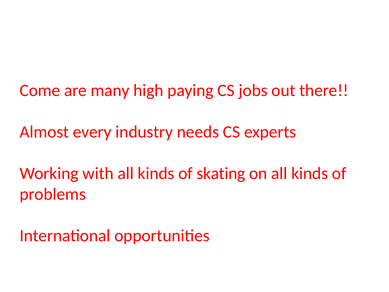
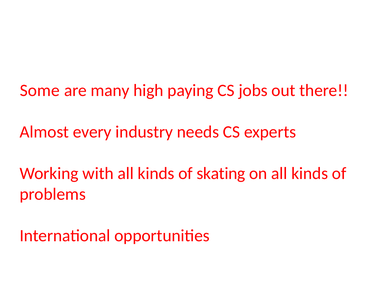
Come: Come -> Some
